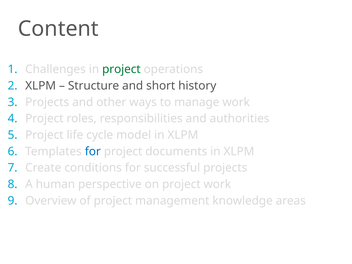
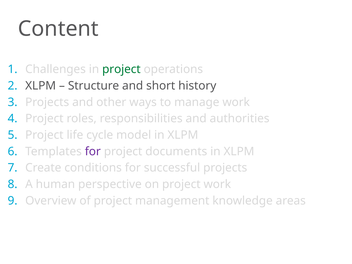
for at (93, 151) colour: blue -> purple
